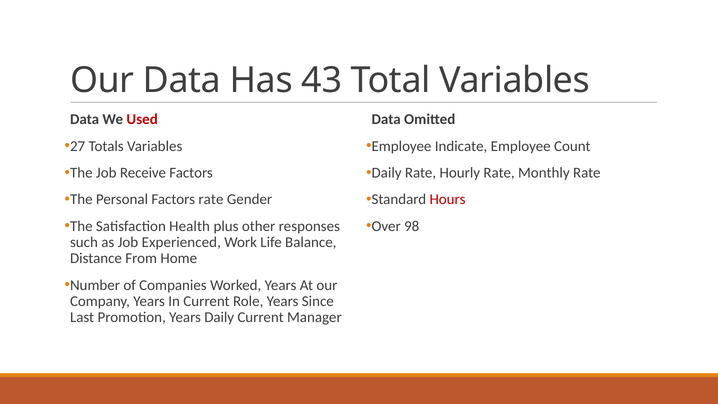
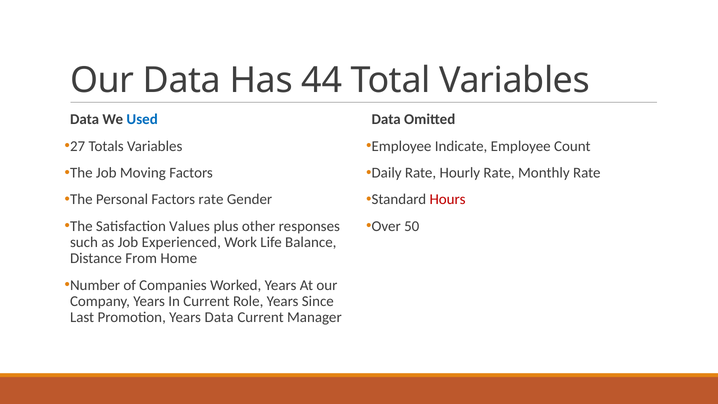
43: 43 -> 44
Used colour: red -> blue
Receive: Receive -> Moving
Health: Health -> Values
98: 98 -> 50
Years Daily: Daily -> Data
